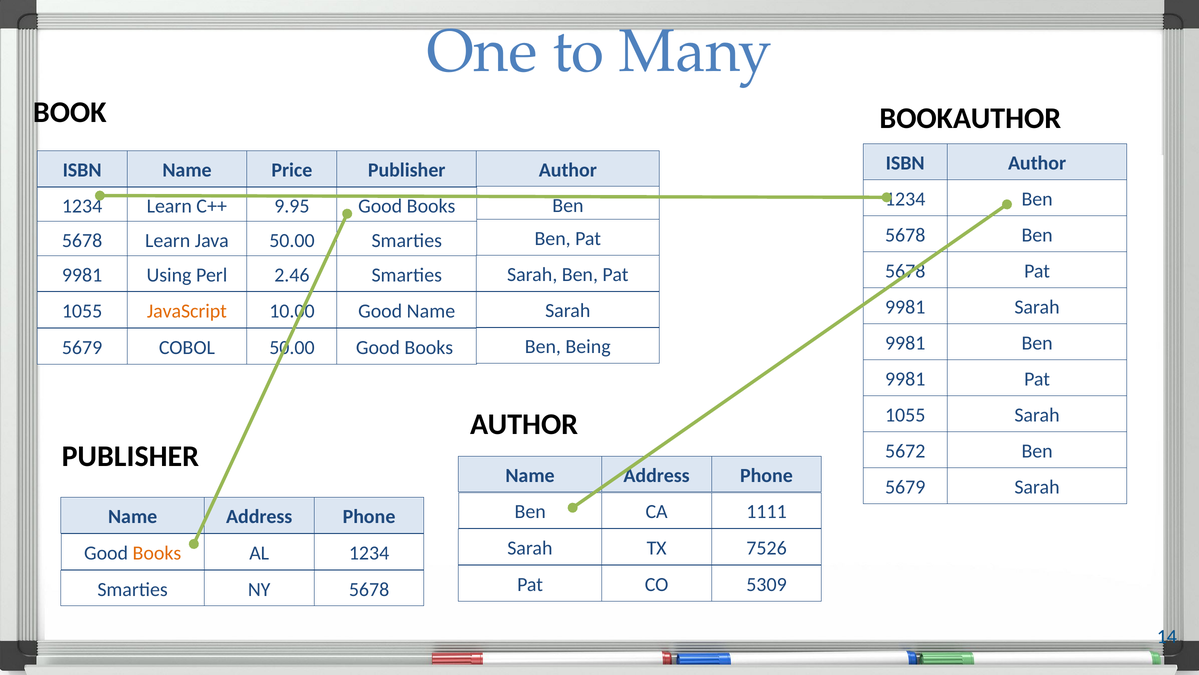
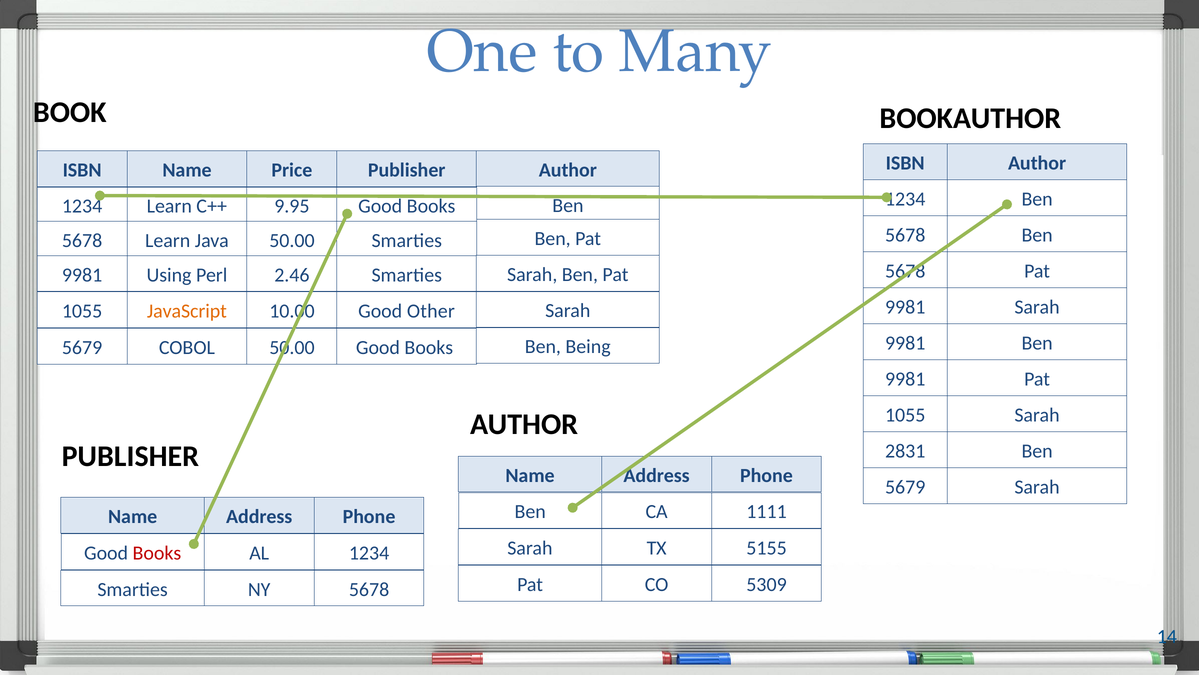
Good Name: Name -> Other
5672: 5672 -> 2831
7526: 7526 -> 5155
Books at (157, 553) colour: orange -> red
